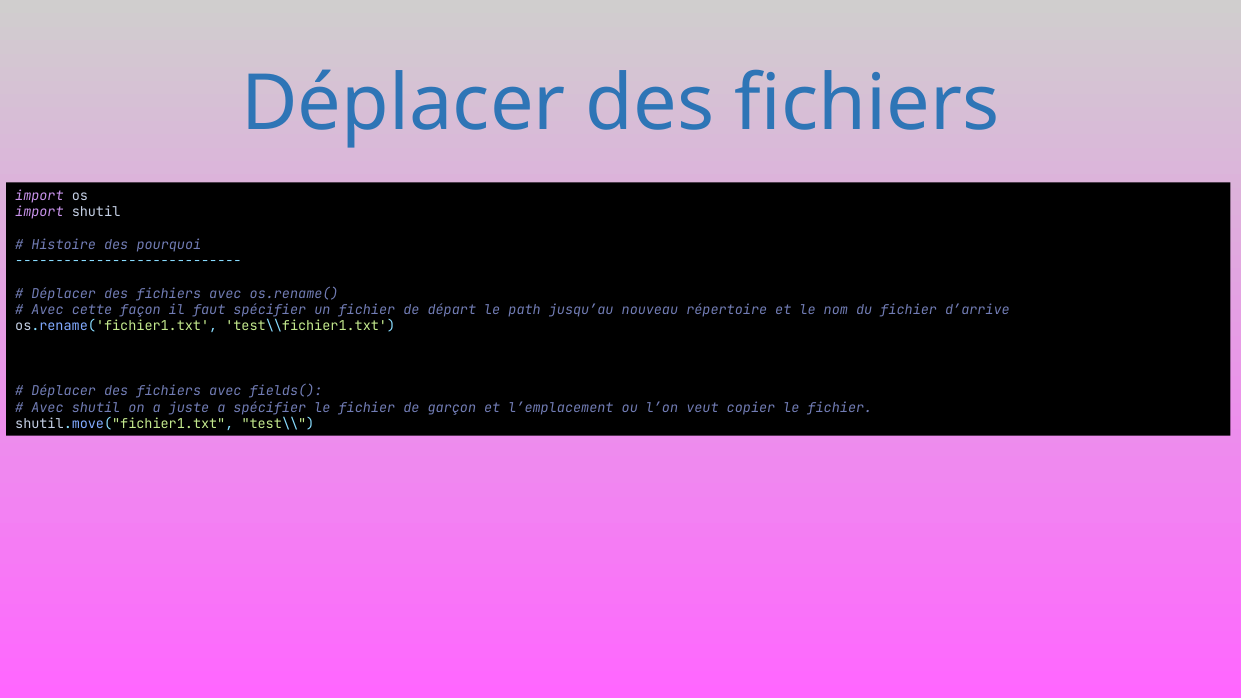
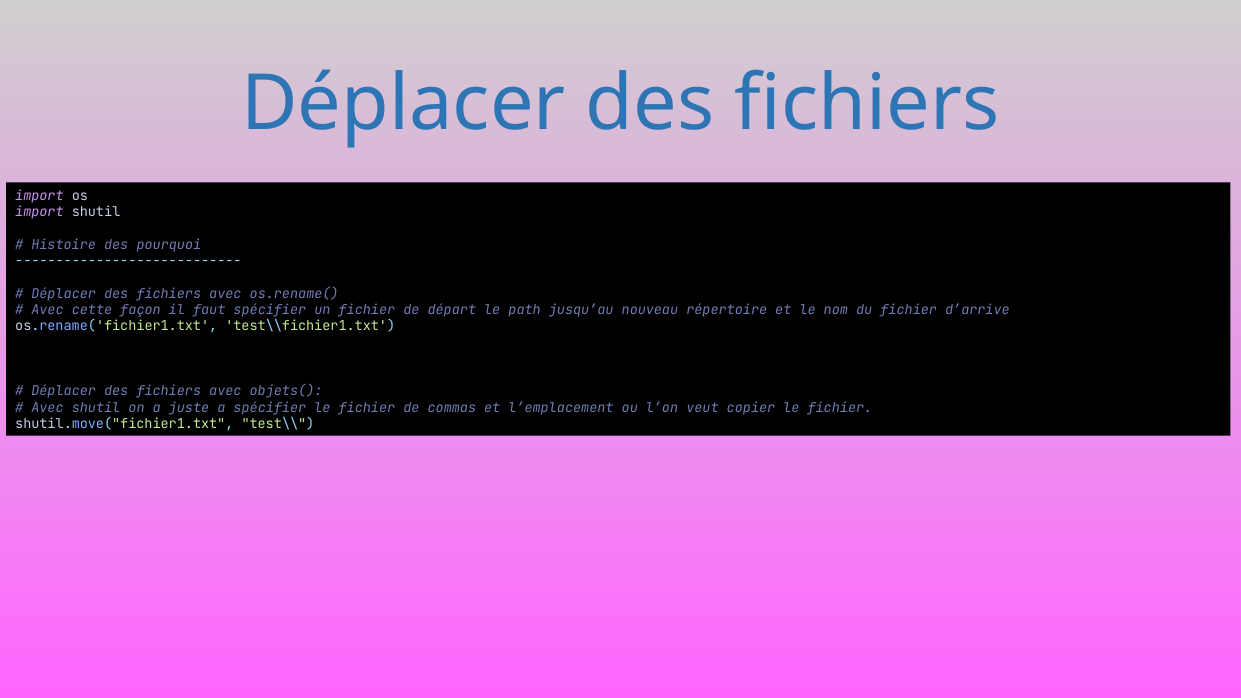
fields(: fields( -> objets(
garçon: garçon -> commas
